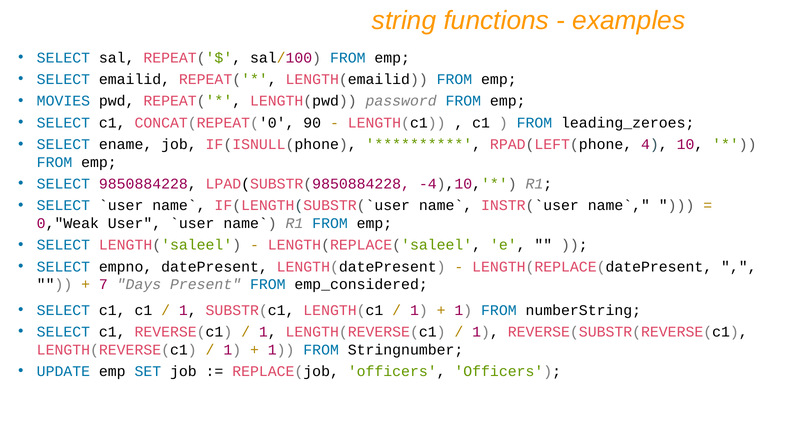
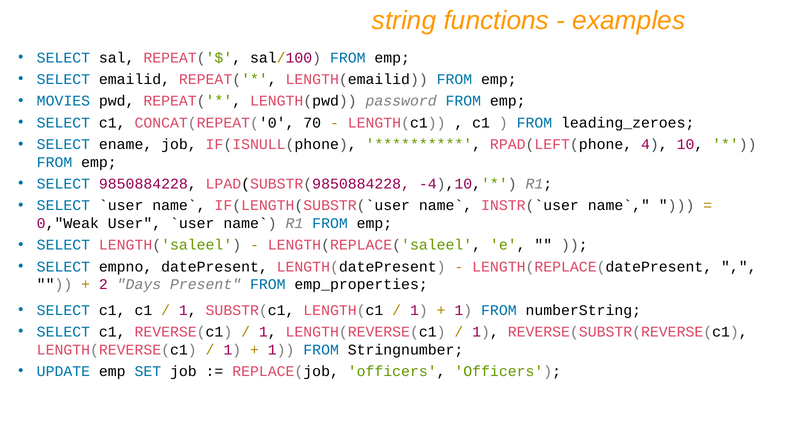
90: 90 -> 70
7: 7 -> 2
emp_considered: emp_considered -> emp_properties
